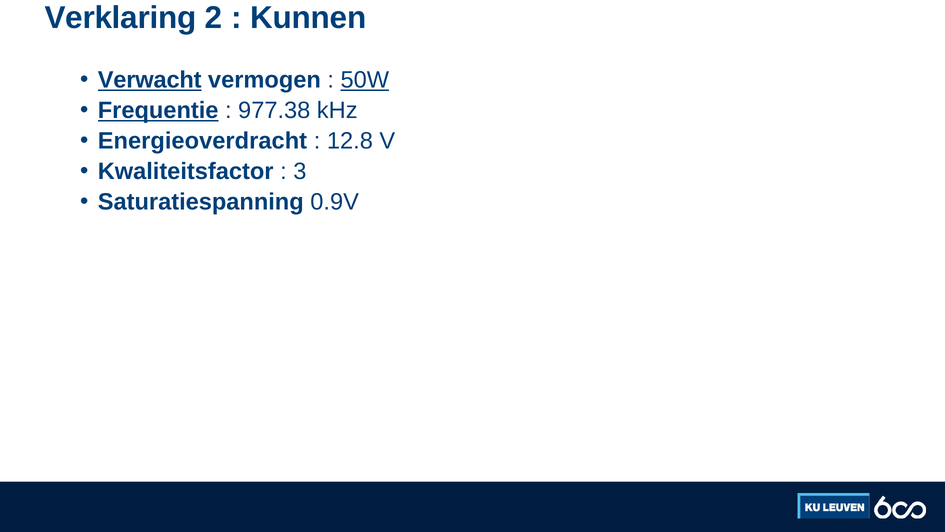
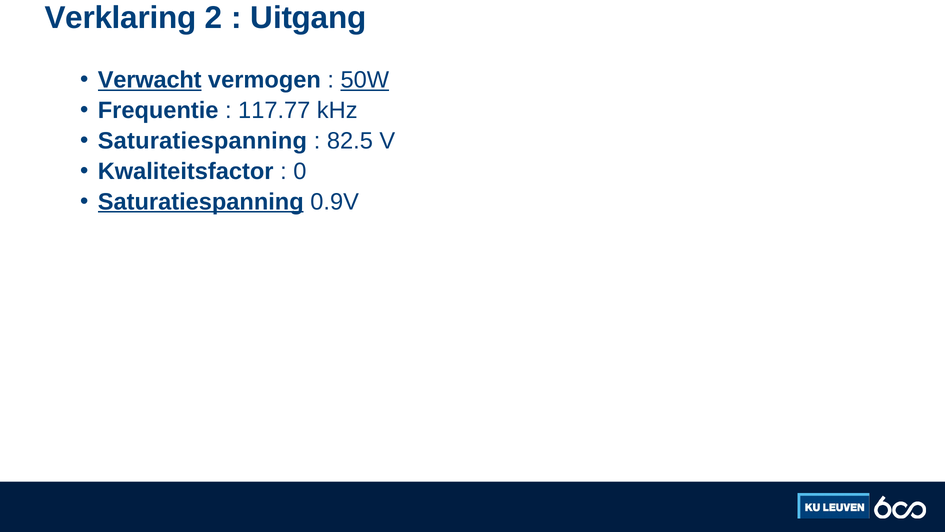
Kunnen: Kunnen -> Uitgang
Frequentie underline: present -> none
977.38: 977.38 -> 117.77
Energieoverdracht at (202, 141): Energieoverdracht -> Saturatiespanning
12.8: 12.8 -> 82.5
3: 3 -> 0
Saturatiespanning at (201, 202) underline: none -> present
